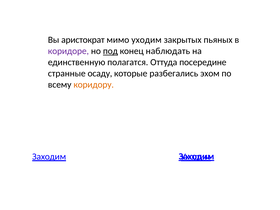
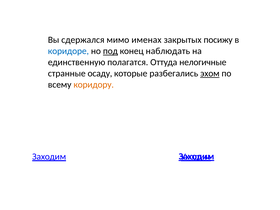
аристократ: аристократ -> сдержался
мимо уходим: уходим -> именах
пьяных: пьяных -> посижу
коридоре colour: purple -> blue
посередине: посередине -> нелогичные
эхом underline: none -> present
